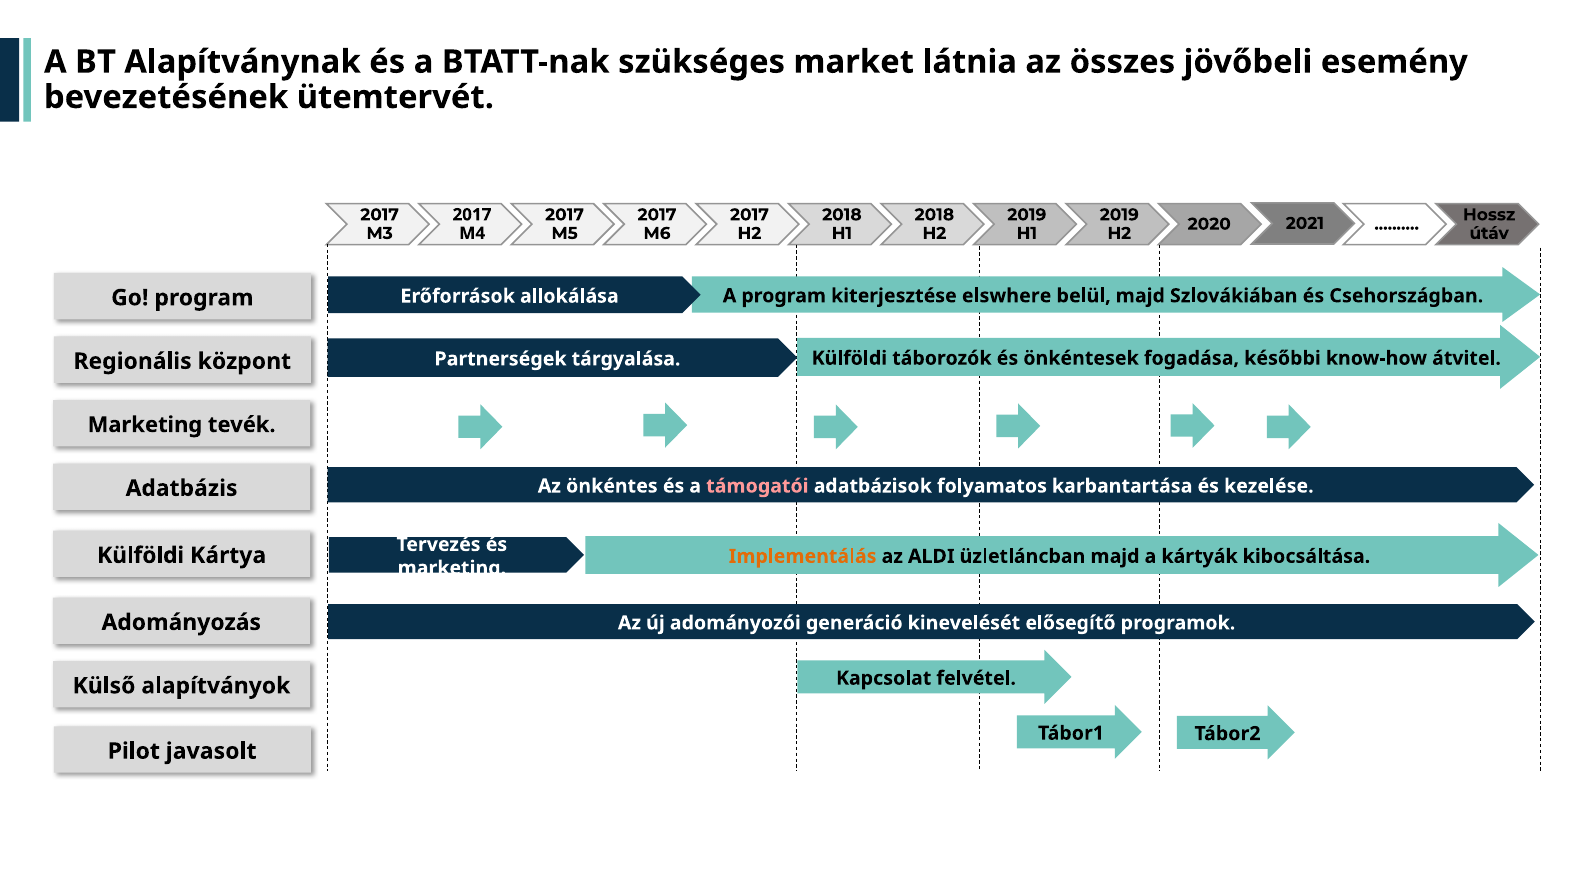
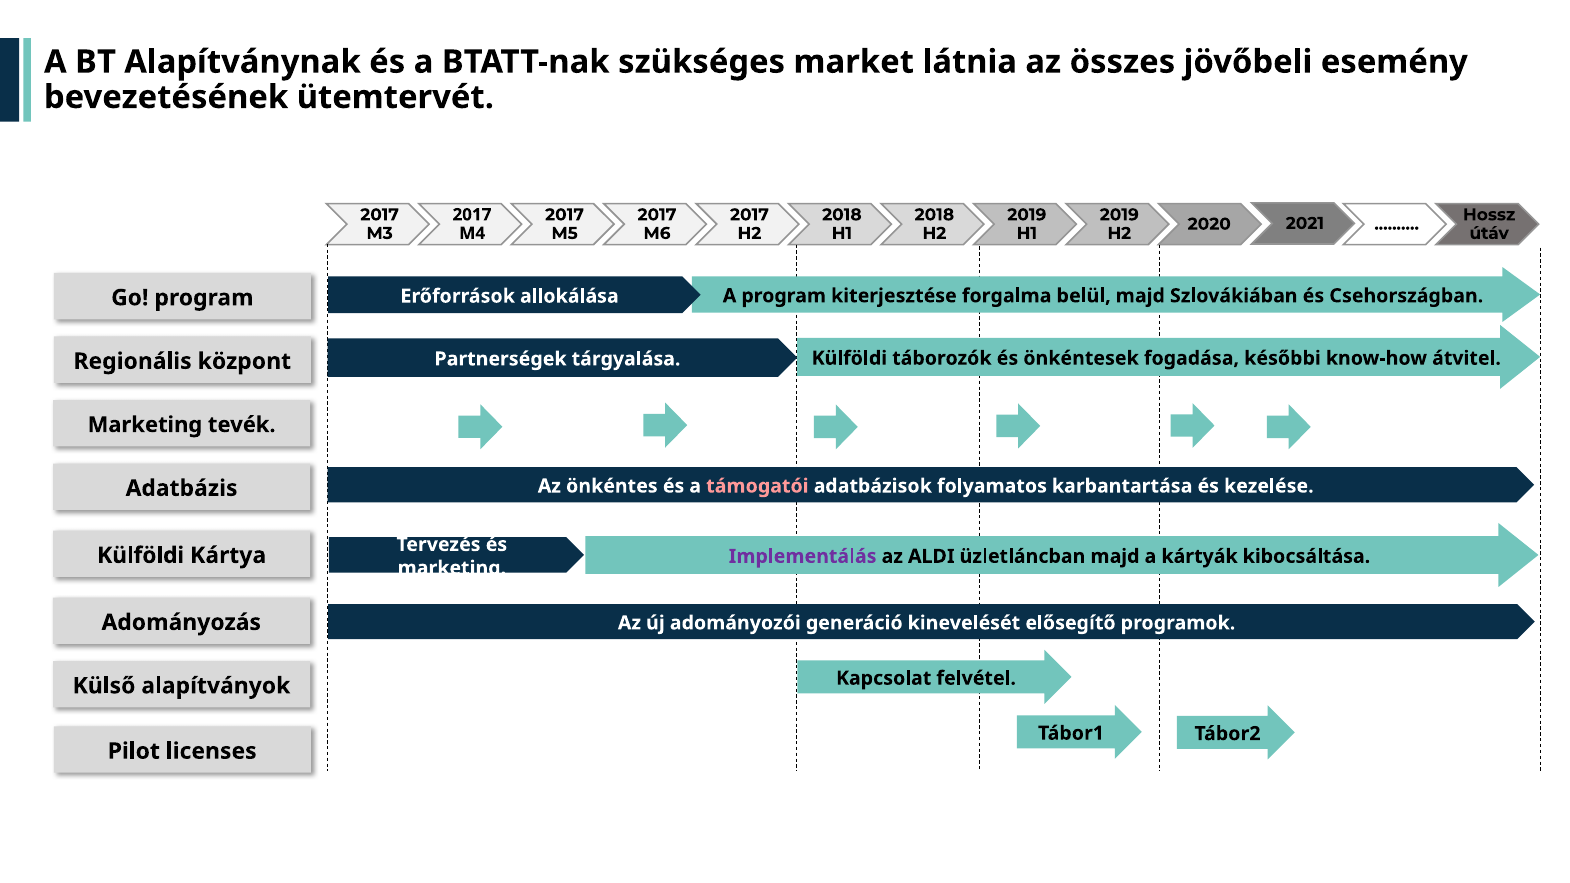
elswhere: elswhere -> forgalma
Implementálás colour: orange -> purple
javasolt: javasolt -> licenses
